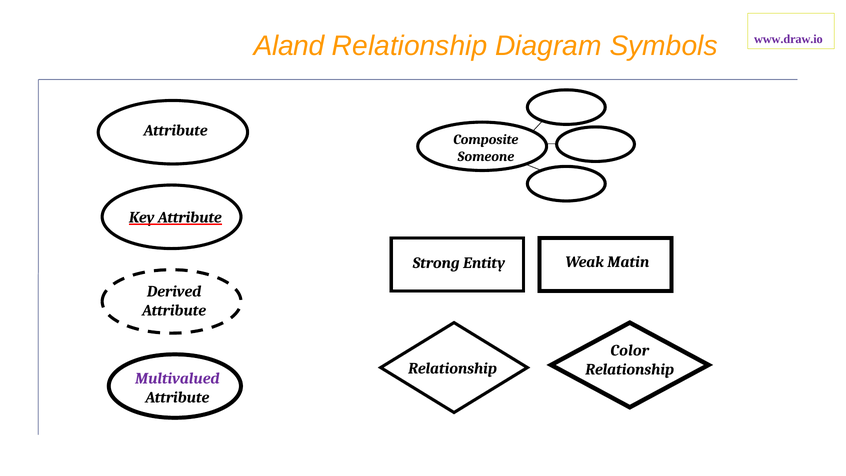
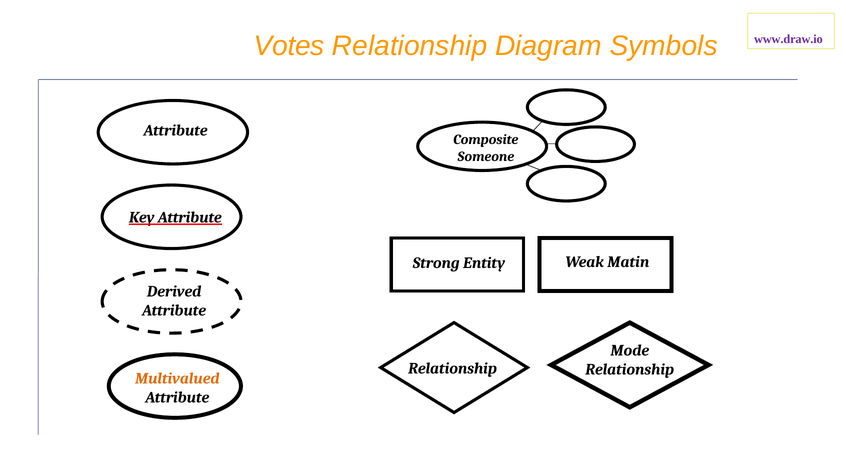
Aland: Aland -> Votes
Color: Color -> Mode
Multivalued colour: purple -> orange
